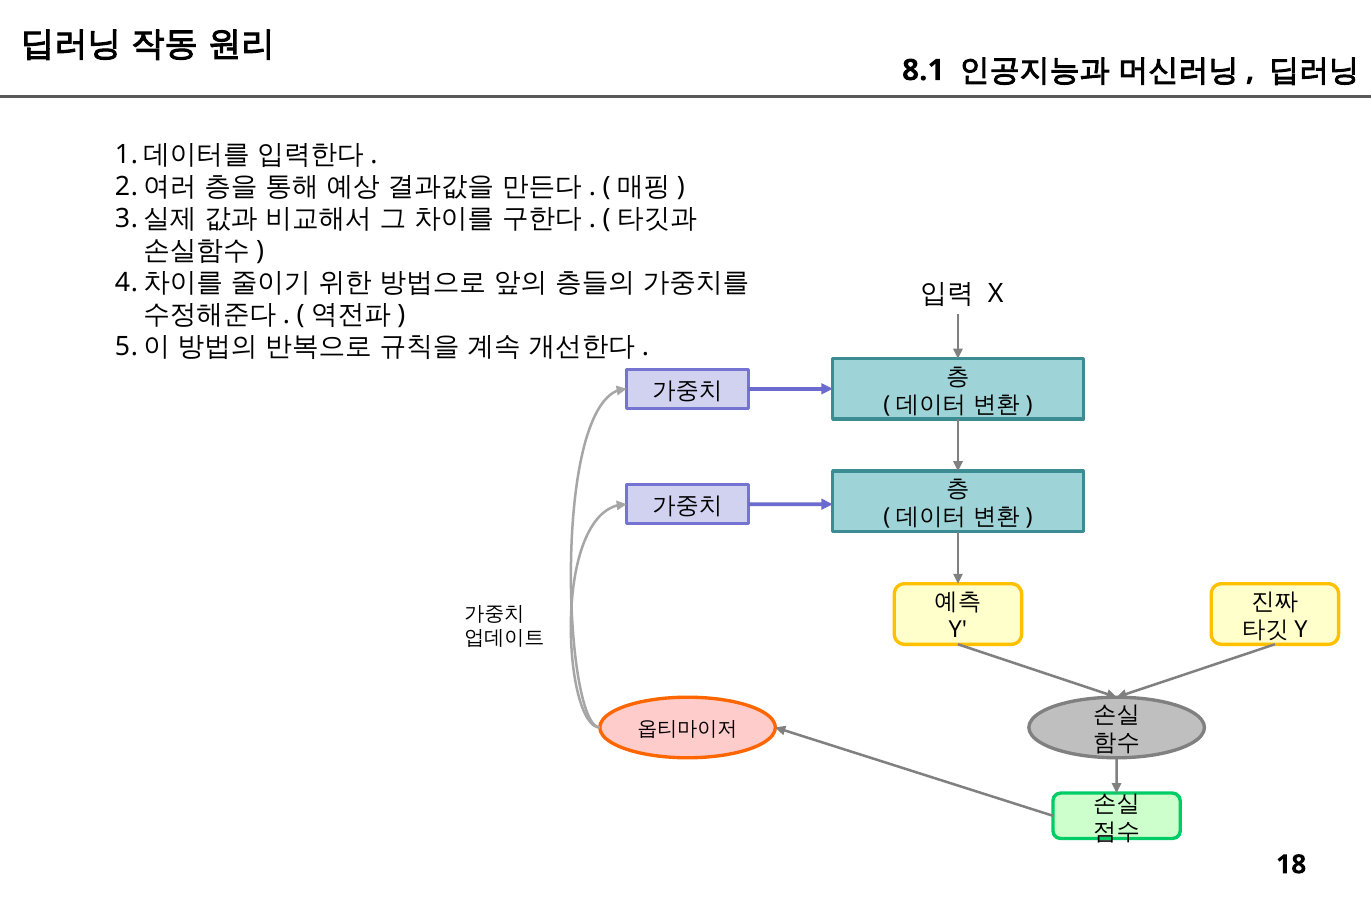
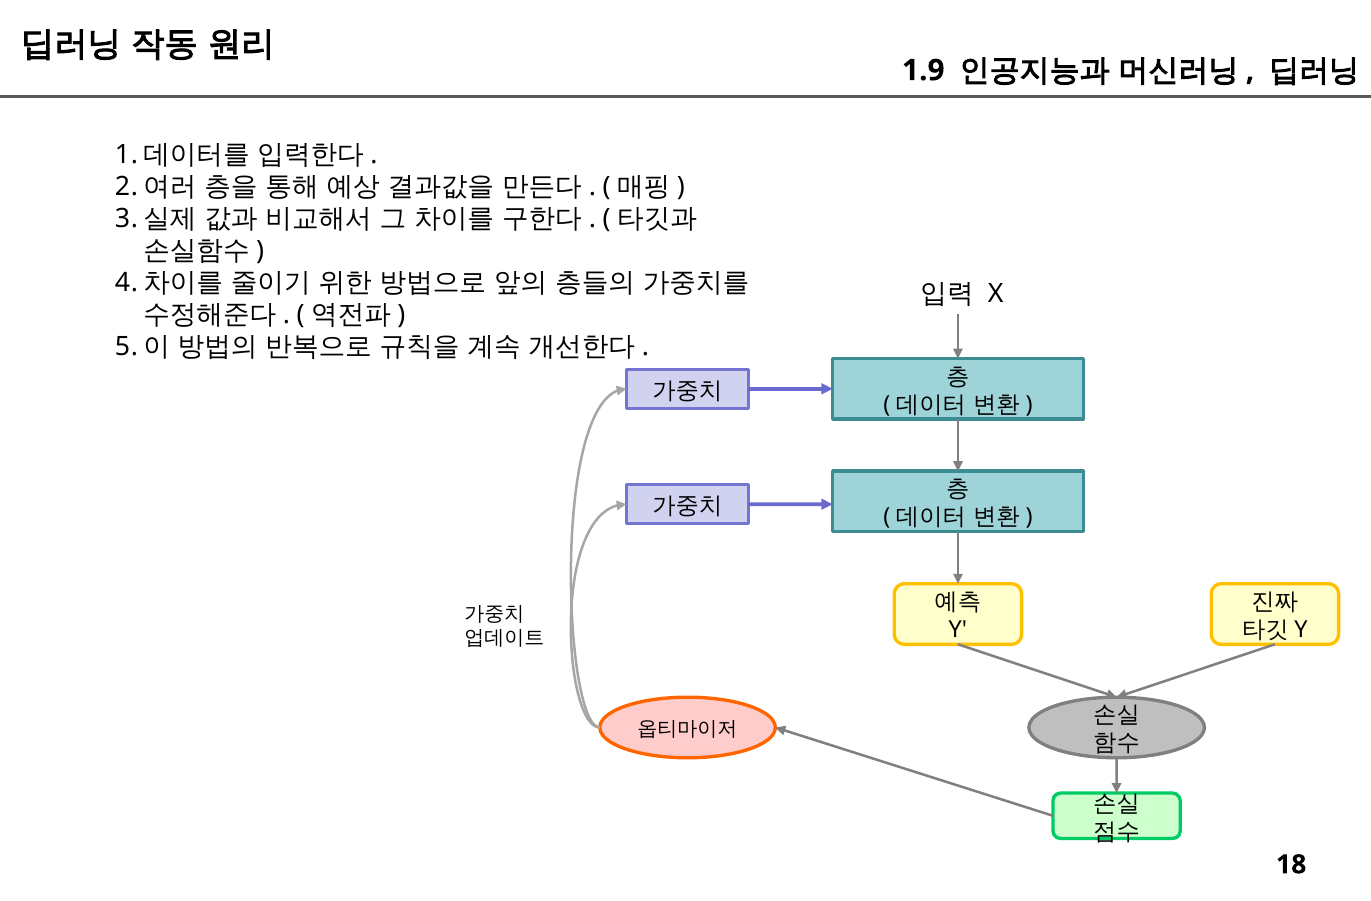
8.1: 8.1 -> 1.9
